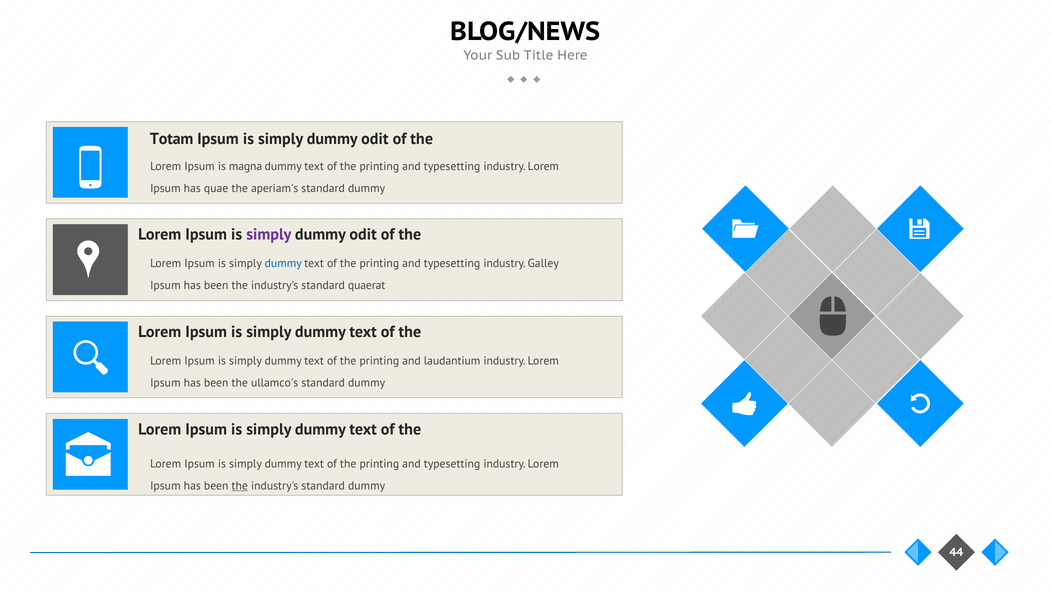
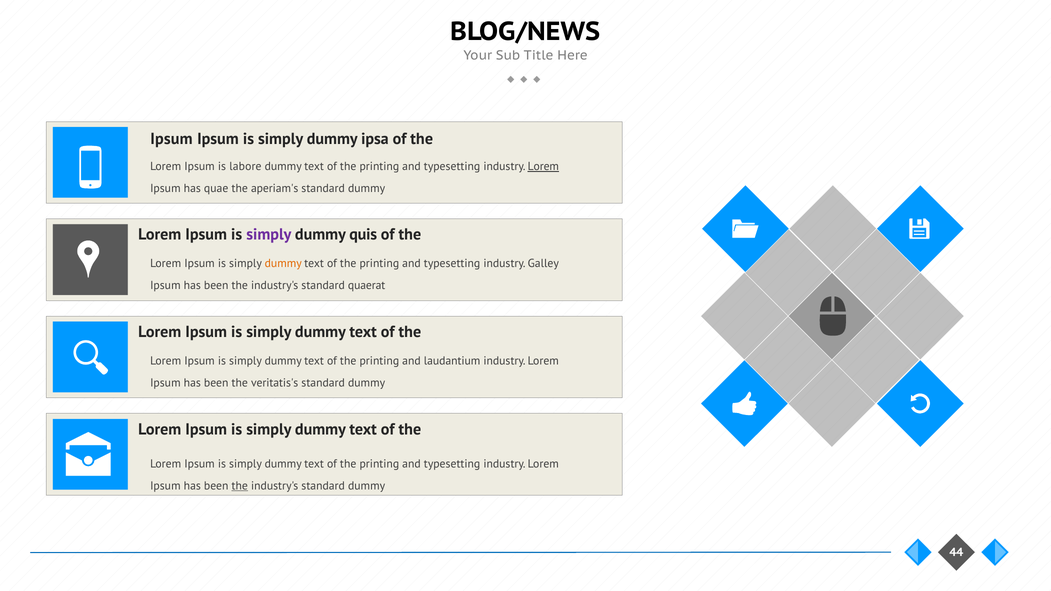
Totam at (172, 139): Totam -> Ipsum
odit at (375, 139): odit -> ipsa
magna: magna -> labore
Lorem at (543, 167) underline: none -> present
odit at (363, 235): odit -> quis
dummy at (283, 264) colour: blue -> orange
ullamco's: ullamco's -> veritatis's
